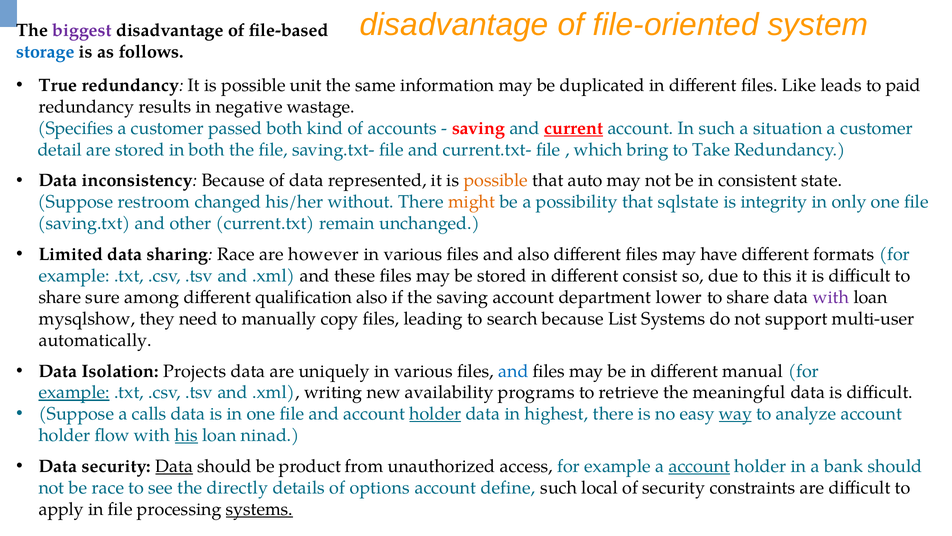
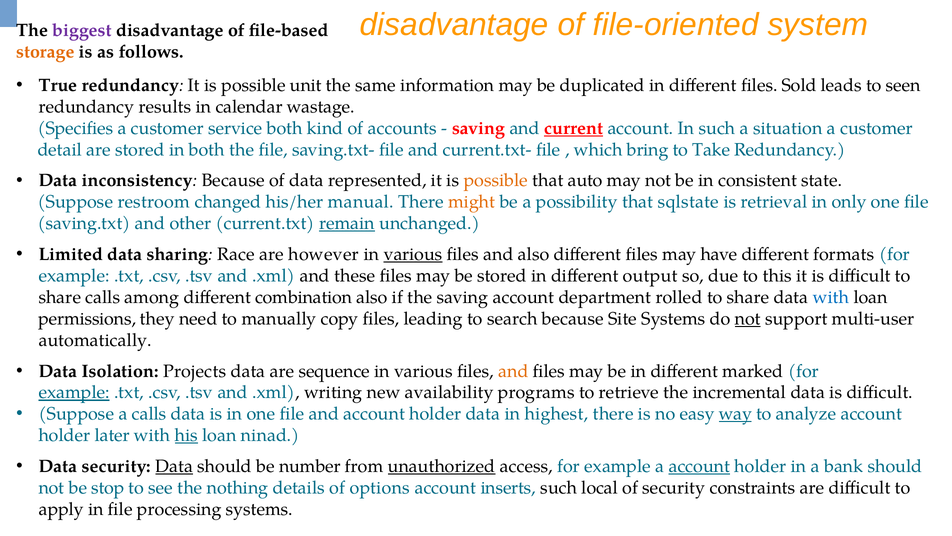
storage colour: blue -> orange
Like: Like -> Sold
paid: paid -> seen
negative: negative -> calendar
passed: passed -> service
without: without -> manual
integrity: integrity -> retrieval
remain underline: none -> present
various at (413, 254) underline: none -> present
consist: consist -> output
share sure: sure -> calls
qualification: qualification -> combination
lower: lower -> rolled
with at (831, 297) colour: purple -> blue
mysqlshow: mysqlshow -> permissions
List: List -> Site
not at (748, 318) underline: none -> present
uniquely: uniquely -> sequence
and at (513, 371) colour: blue -> orange
manual: manual -> marked
meaningful: meaningful -> incremental
holder at (435, 414) underline: present -> none
flow: flow -> later
product: product -> number
unauthorized underline: none -> present
be race: race -> stop
directly: directly -> nothing
define: define -> inserts
systems at (259, 509) underline: present -> none
